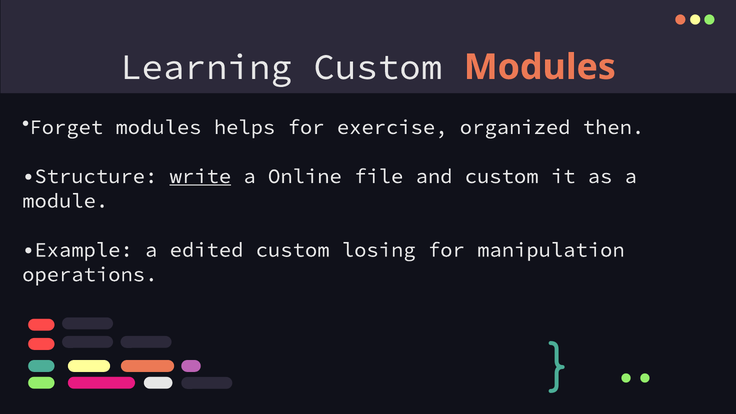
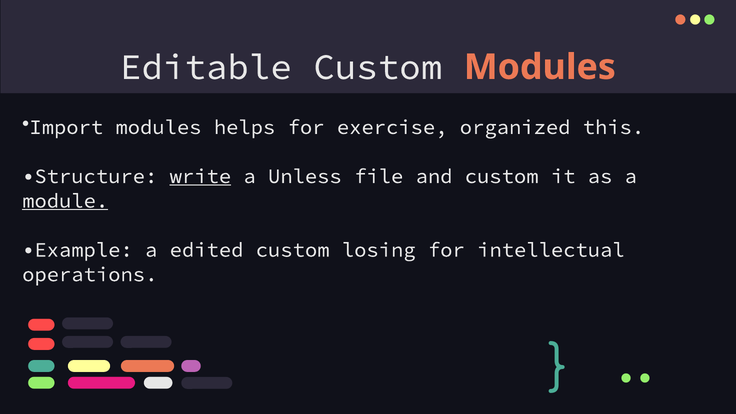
Learning: Learning -> Editable
Forget: Forget -> Import
then: then -> this
Online: Online -> Unless
module underline: none -> present
manipulation: manipulation -> intellectual
